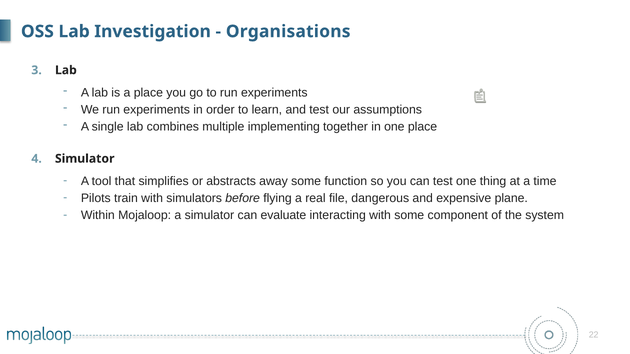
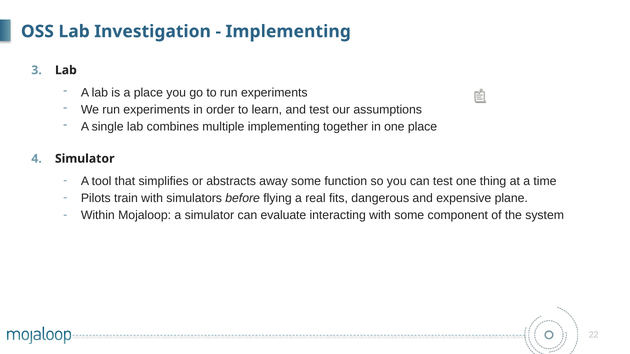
Organisations at (288, 32): Organisations -> Implementing
file: file -> fits
